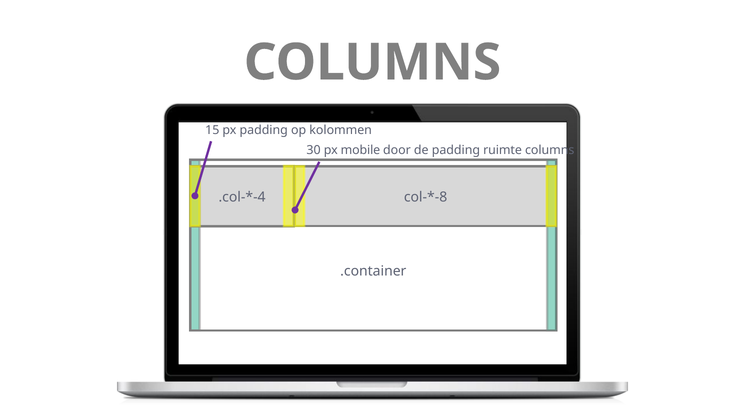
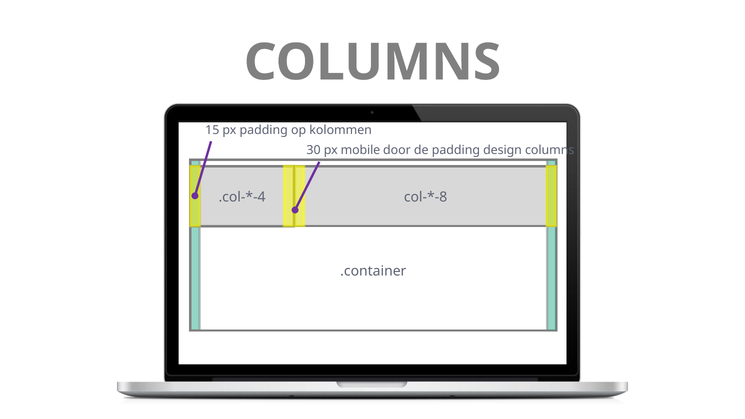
ruimte: ruimte -> design
